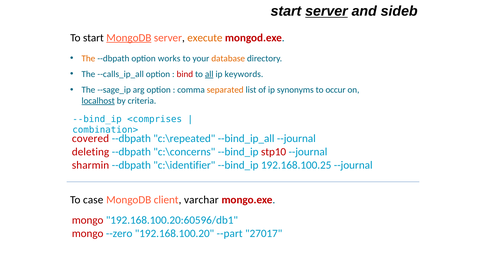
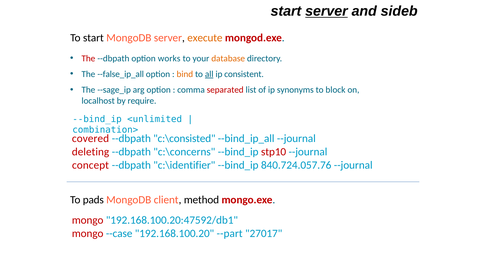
MongoDB at (129, 38) underline: present -> none
The at (88, 58) colour: orange -> red
--calls_ip_all: --calls_ip_all -> --false_ip_all
bind colour: red -> orange
keywords: keywords -> consistent
separated colour: orange -> red
occur: occur -> block
localhost underline: present -> none
criteria: criteria -> require
<comprises: <comprises -> <unlimited
c:\repeated: c:\repeated -> c:\consisted
sharmin: sharmin -> concept
192.168.100.25: 192.168.100.25 -> 840.724.057.76
case: case -> pads
varchar: varchar -> method
192.168.100.20:60596/db1: 192.168.100.20:60596/db1 -> 192.168.100.20:47592/db1
--zero: --zero -> --case
